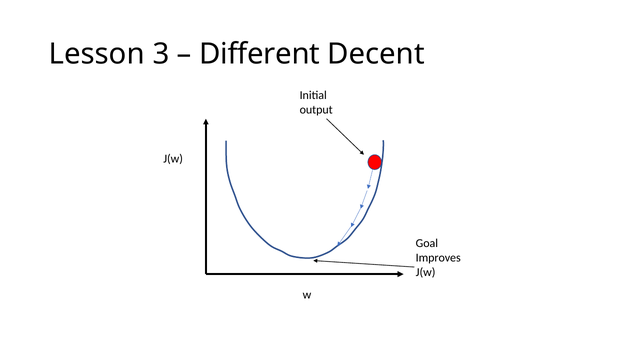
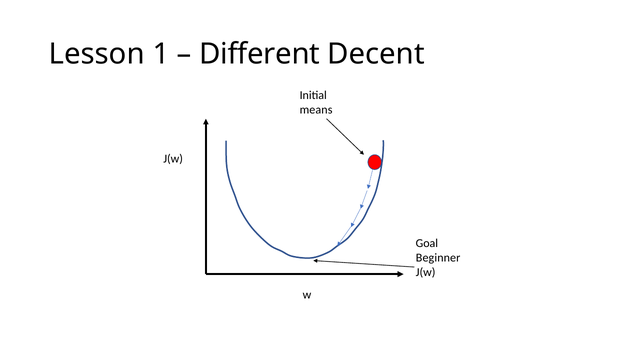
3: 3 -> 1
output: output -> means
Improves: Improves -> Beginner
